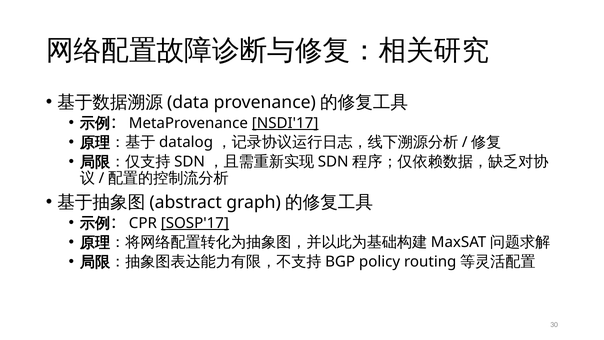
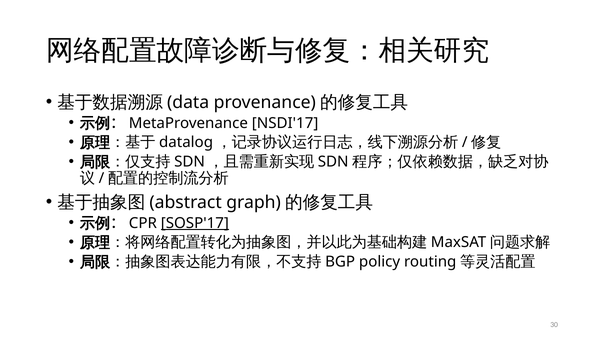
NSDI'17 underline: present -> none
